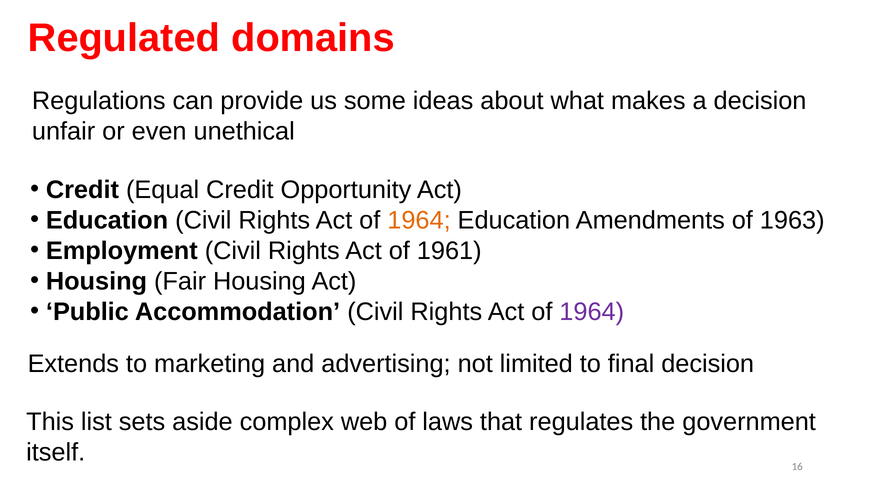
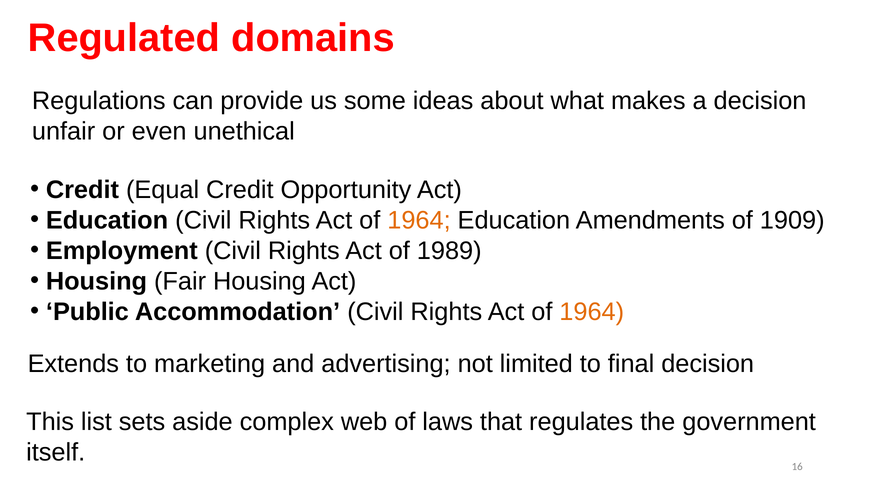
1963: 1963 -> 1909
1961: 1961 -> 1989
1964 at (592, 312) colour: purple -> orange
